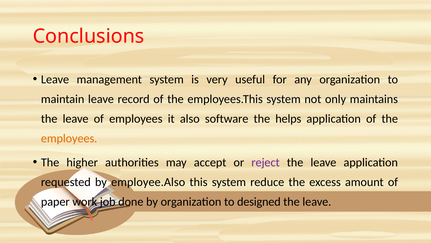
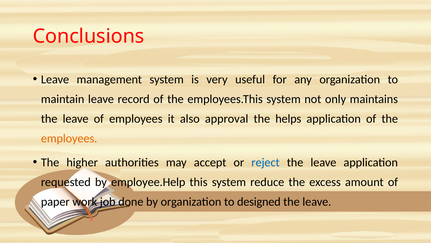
software: software -> approval
reject colour: purple -> blue
employee.Also: employee.Also -> employee.Help
